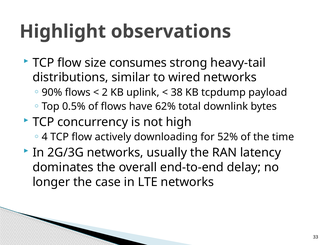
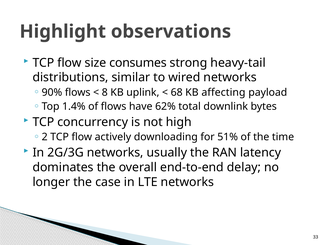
2: 2 -> 8
38: 38 -> 68
tcpdump: tcpdump -> affecting
0.5%: 0.5% -> 1.4%
4: 4 -> 2
52%: 52% -> 51%
